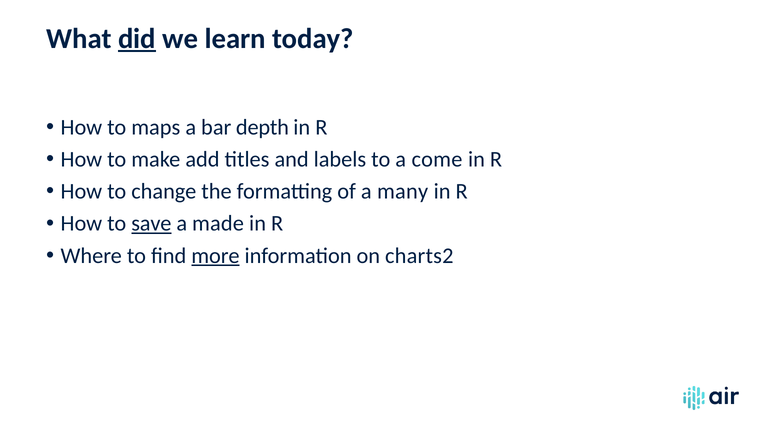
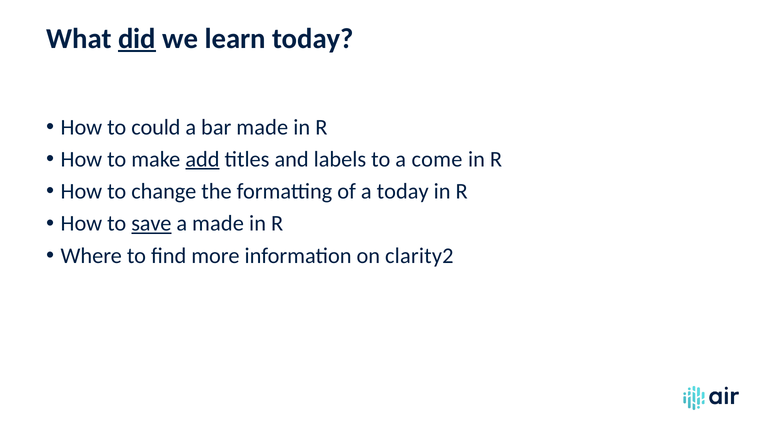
maps: maps -> could
bar depth: depth -> made
add underline: none -> present
a many: many -> today
more underline: present -> none
charts2: charts2 -> clarity2
